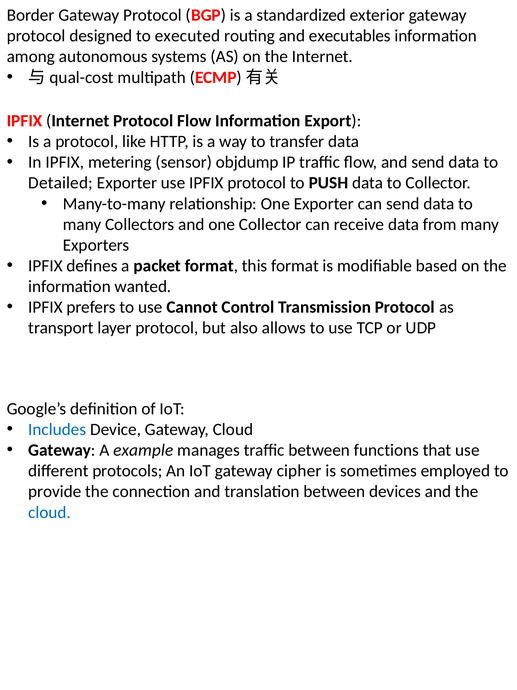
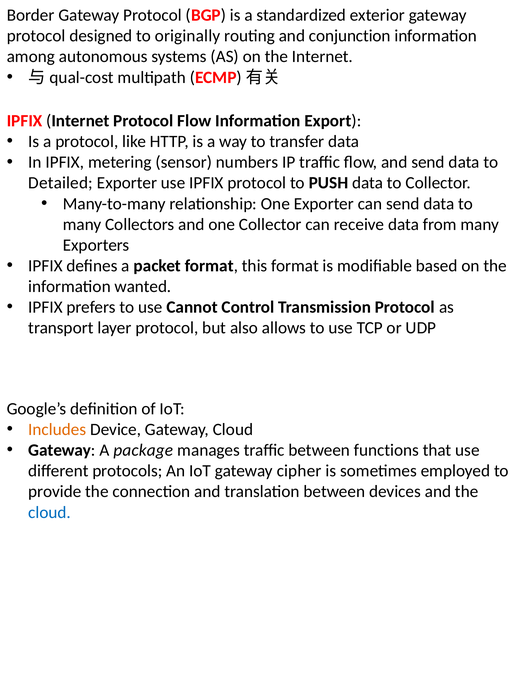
executed: executed -> originally
executables: executables -> conjunction
objdump: objdump -> numbers
Includes colour: blue -> orange
example: example -> package
